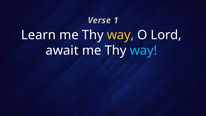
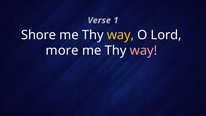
Learn: Learn -> Shore
await: await -> more
way at (143, 50) colour: light blue -> pink
